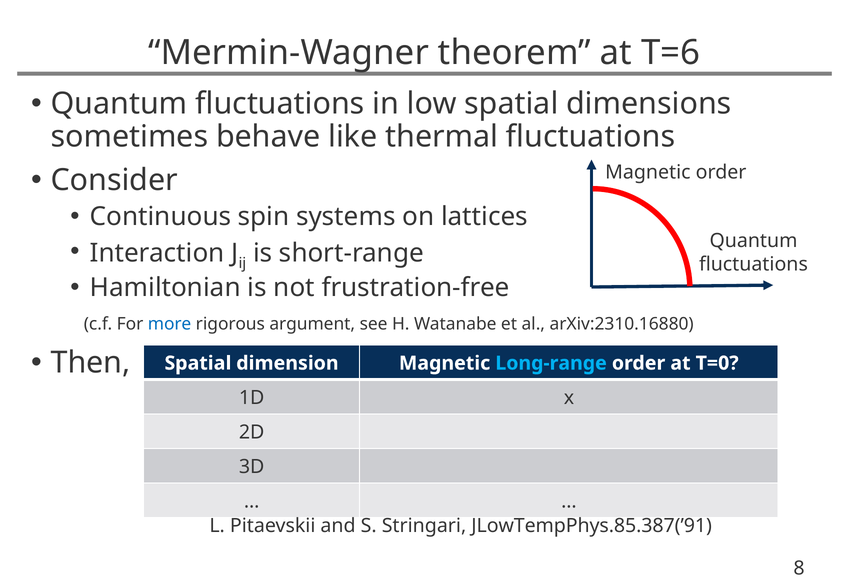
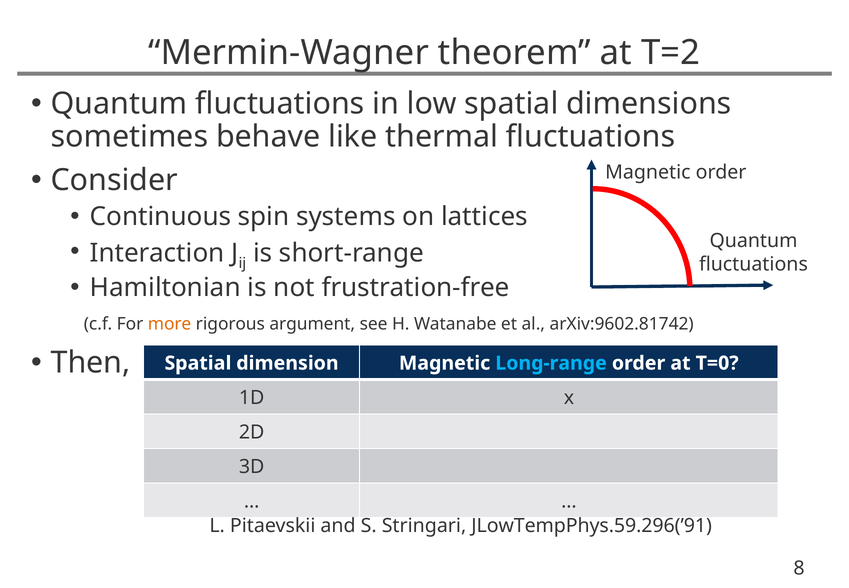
T=6: T=6 -> T=2
more colour: blue -> orange
arXiv:2310.16880: arXiv:2310.16880 -> arXiv:9602.81742
JLowTempPhys.85.387(’91: JLowTempPhys.85.387(’91 -> JLowTempPhys.59.296(’91
